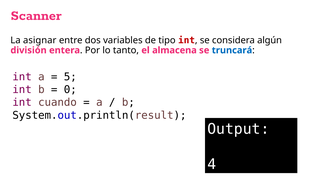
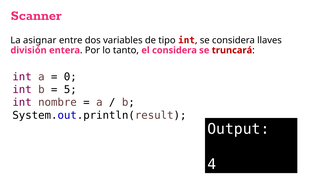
algún: algún -> llaves
el almacena: almacena -> considera
truncará colour: blue -> red
5: 5 -> 0
0: 0 -> 5
cuando: cuando -> nombre
